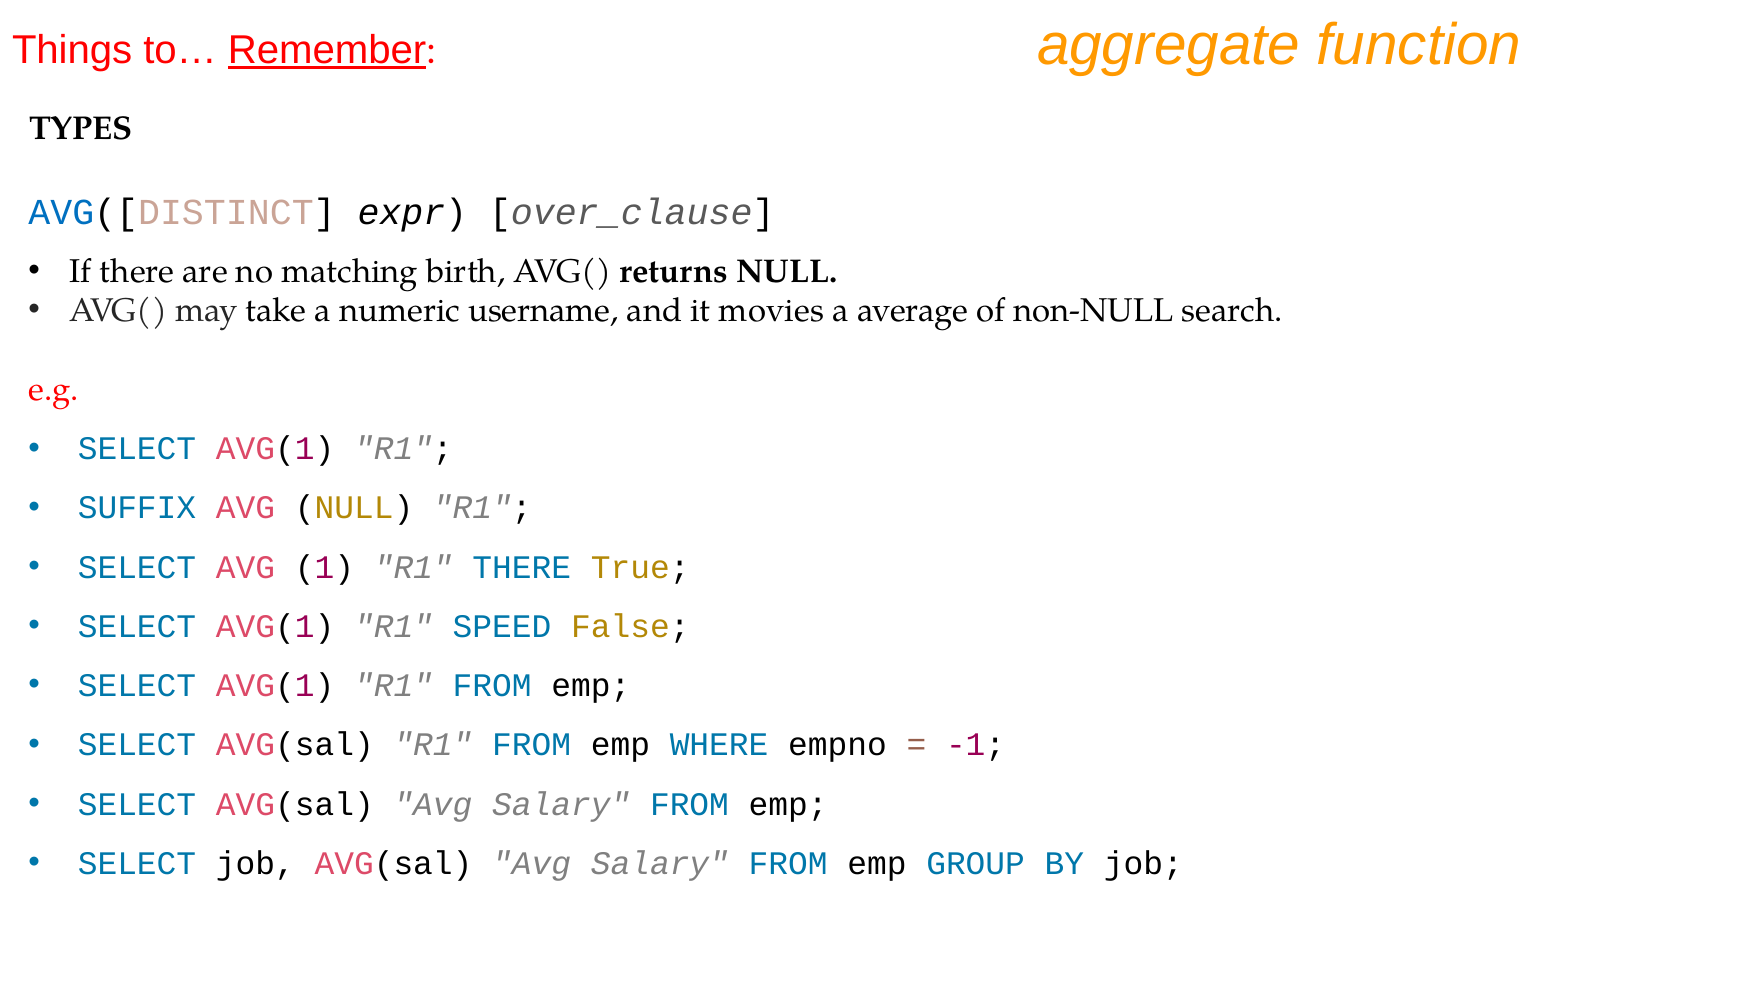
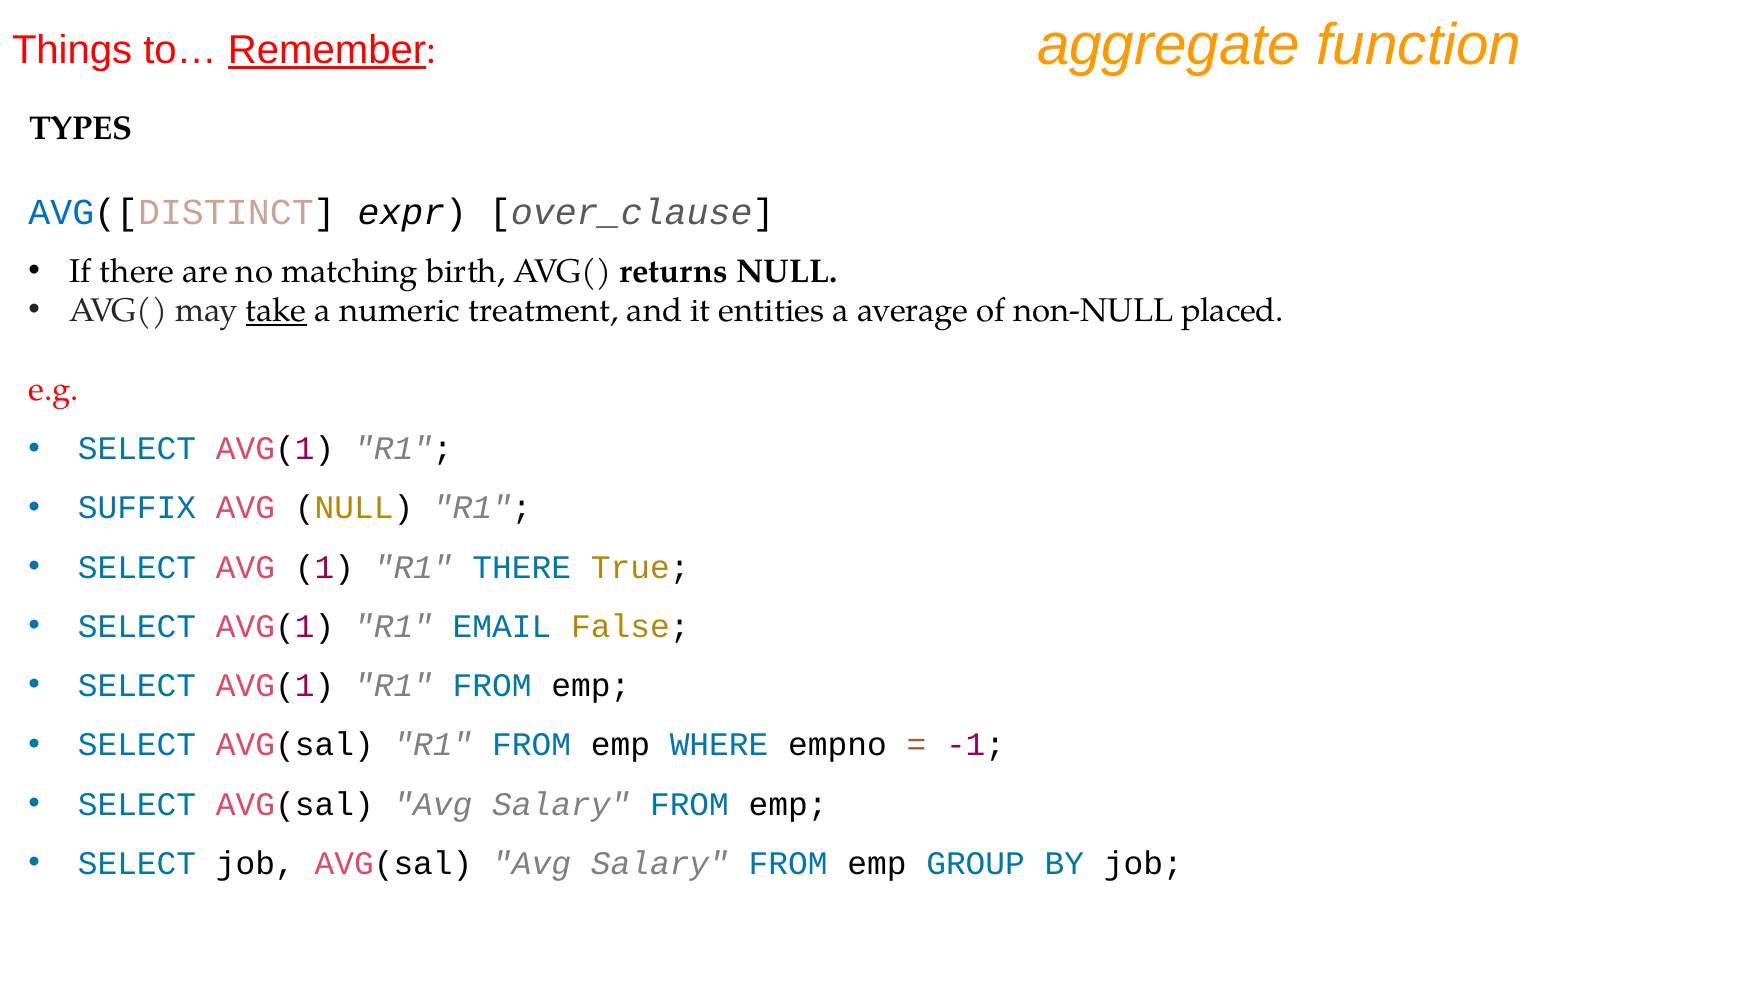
take underline: none -> present
username: username -> treatment
movies: movies -> entities
search: search -> placed
SPEED: SPEED -> EMAIL
